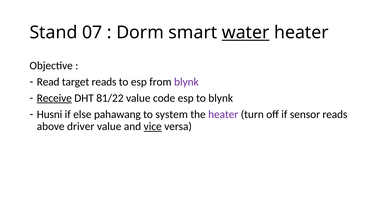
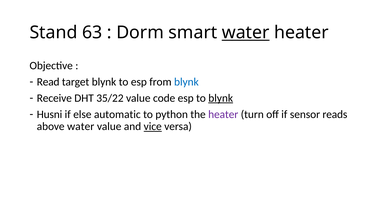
07: 07 -> 63
target reads: reads -> blynk
blynk at (186, 82) colour: purple -> blue
Receive underline: present -> none
81/22: 81/22 -> 35/22
blynk at (221, 98) underline: none -> present
pahawang: pahawang -> automatic
system: system -> python
above driver: driver -> water
